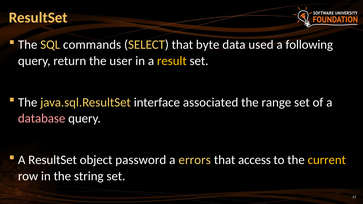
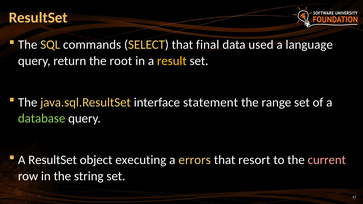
byte: byte -> final
following: following -> language
user: user -> root
associated: associated -> statement
database colour: pink -> light green
password: password -> executing
access: access -> resort
current colour: yellow -> pink
